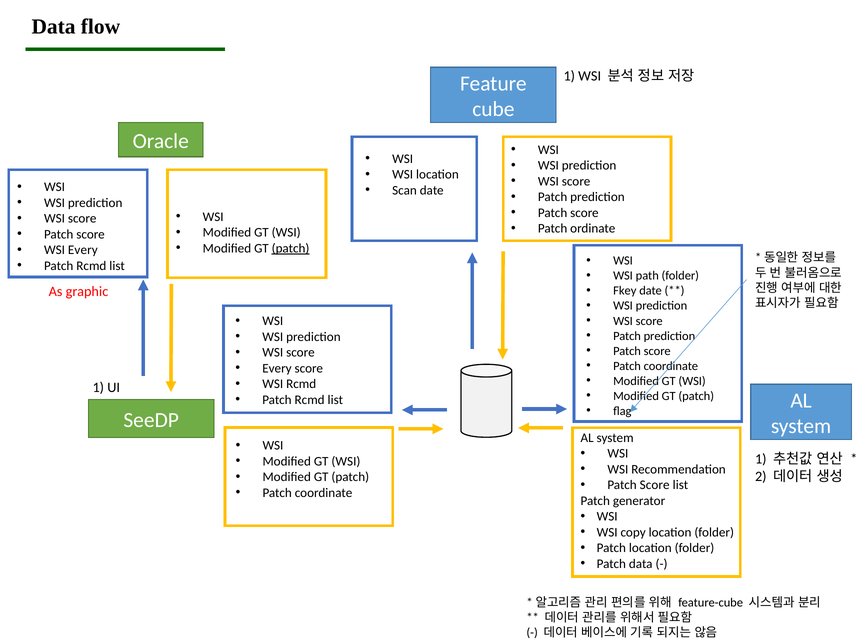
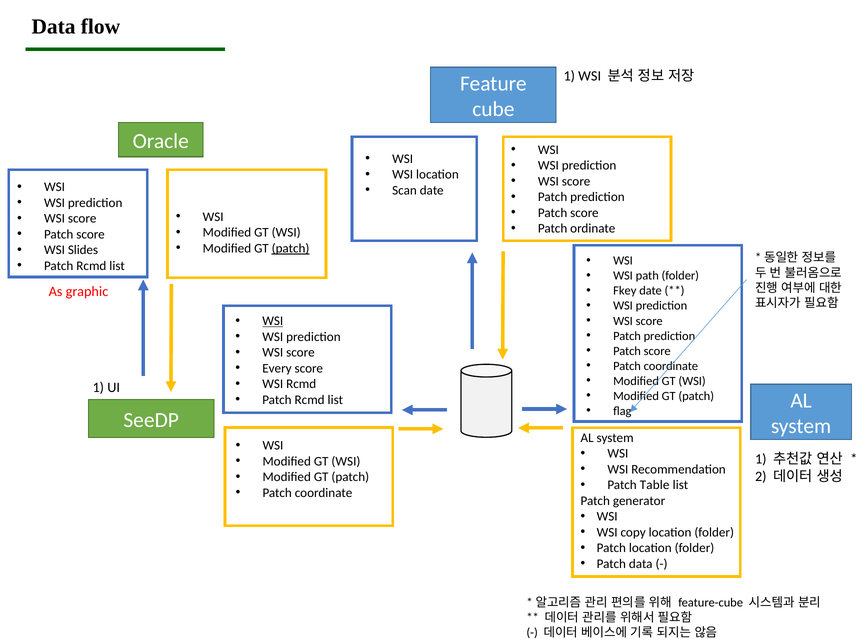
WSI Every: Every -> Slides
WSI at (273, 321) underline: none -> present
Score at (655, 485): Score -> Table
